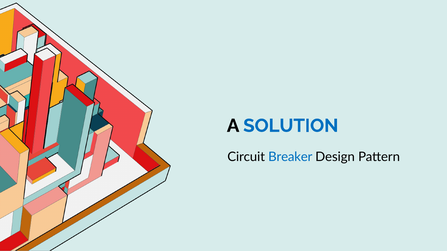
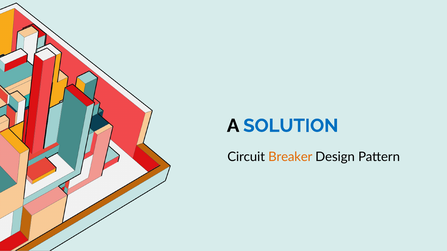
Breaker colour: blue -> orange
